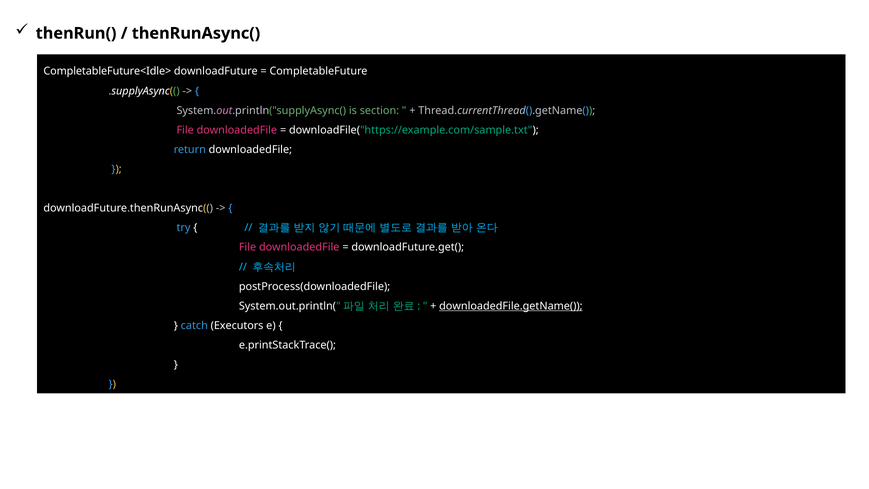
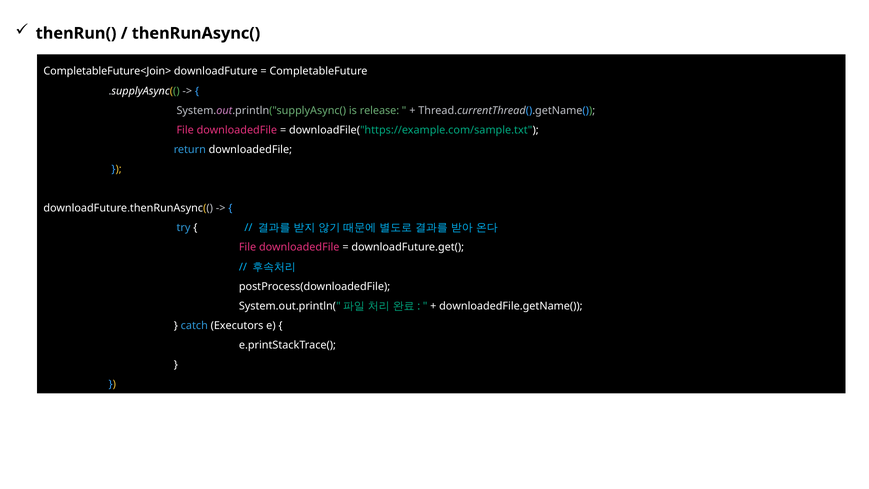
CompletableFuture<Idle>: CompletableFuture<Idle> -> CompletableFuture<Join>
section: section -> release
downloadedFile.getName( underline: present -> none
